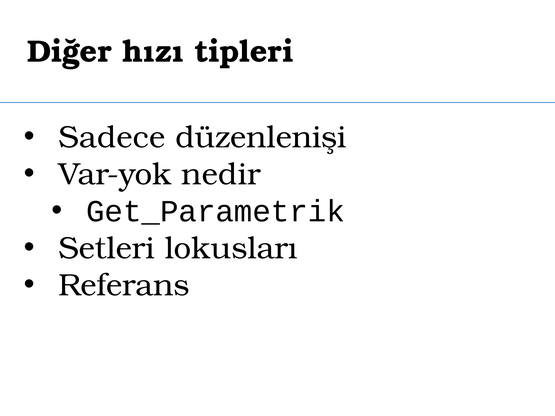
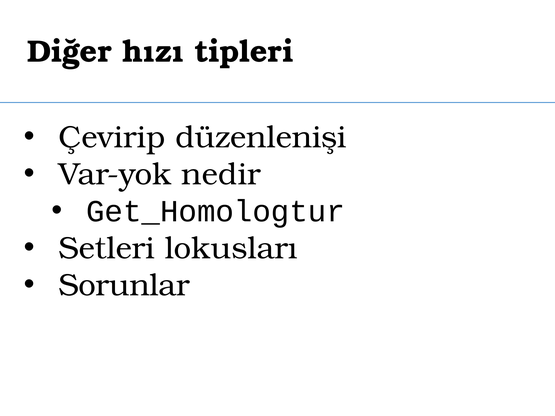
Sadece: Sadece -> Çevirip
Get_Parametrik: Get_Parametrik -> Get_Homologtur
Referans: Referans -> Sorunlar
